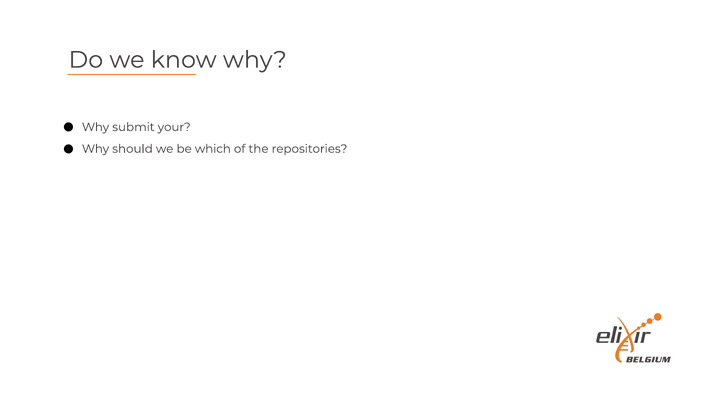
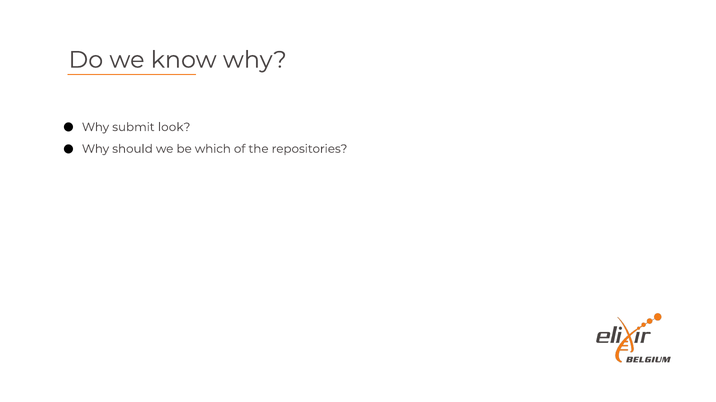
your: your -> look
